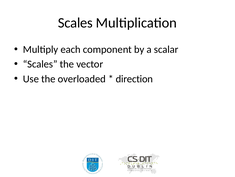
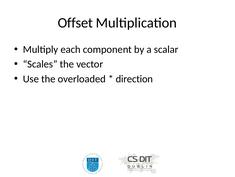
Scales at (75, 23): Scales -> Offset
